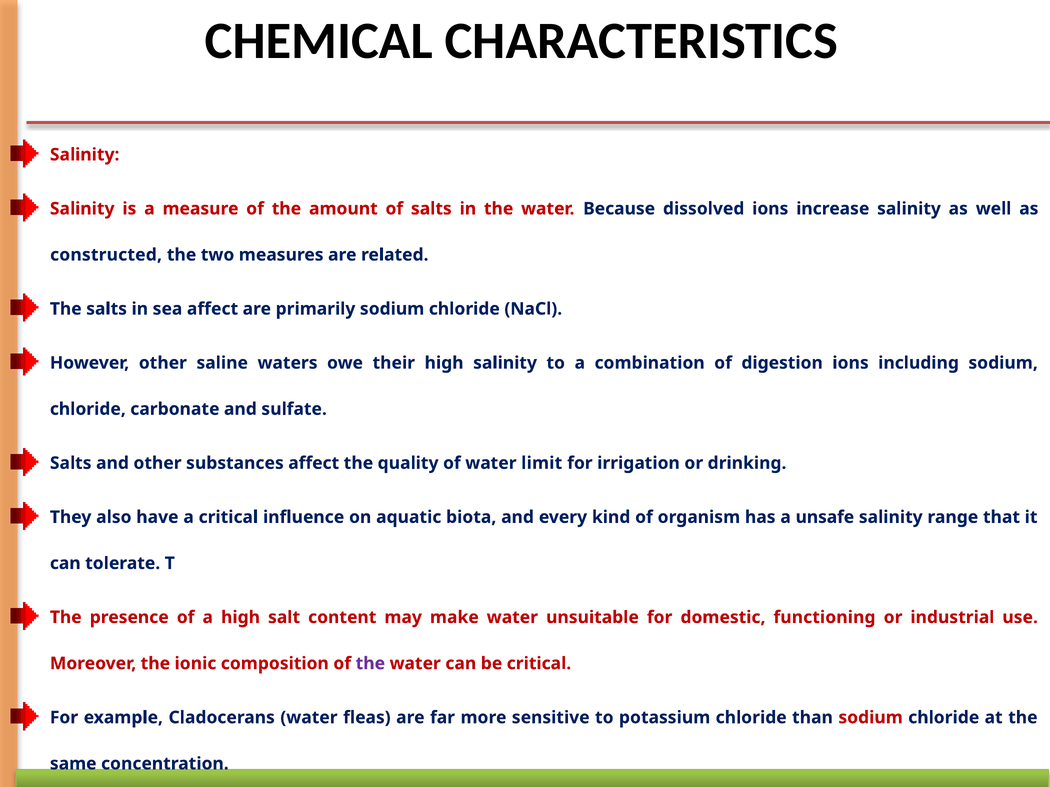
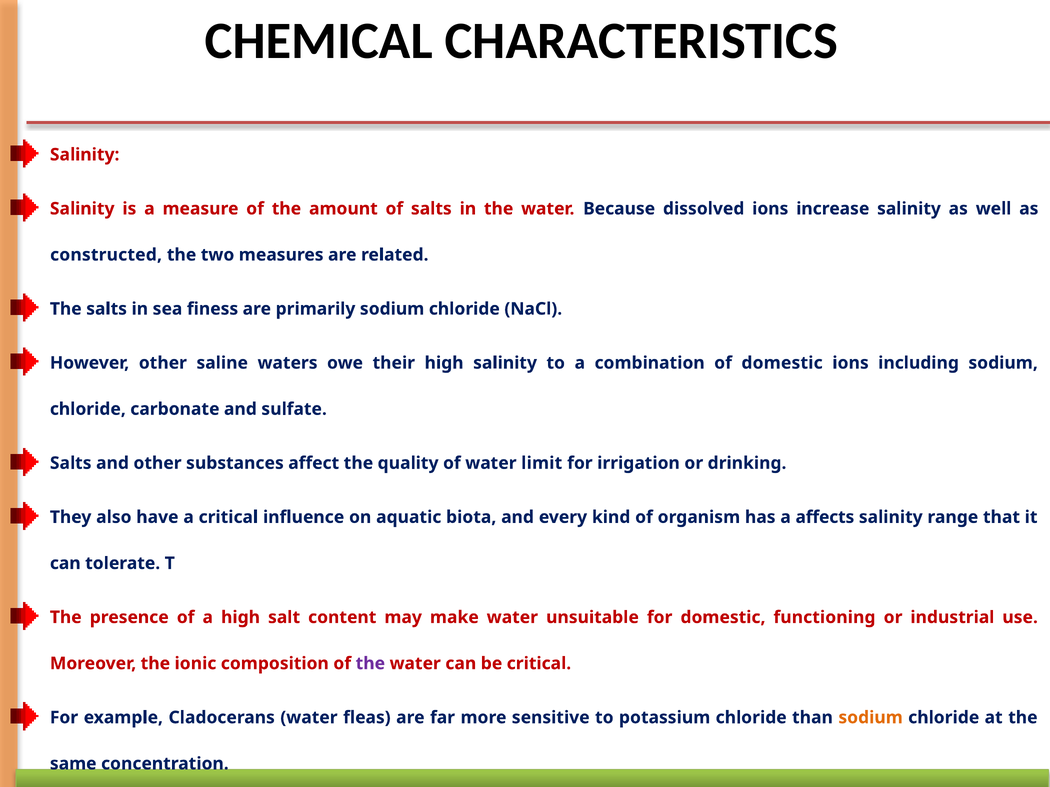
sea affect: affect -> finess
of digestion: digestion -> domestic
unsafe: unsafe -> affects
sodium at (871, 718) colour: red -> orange
